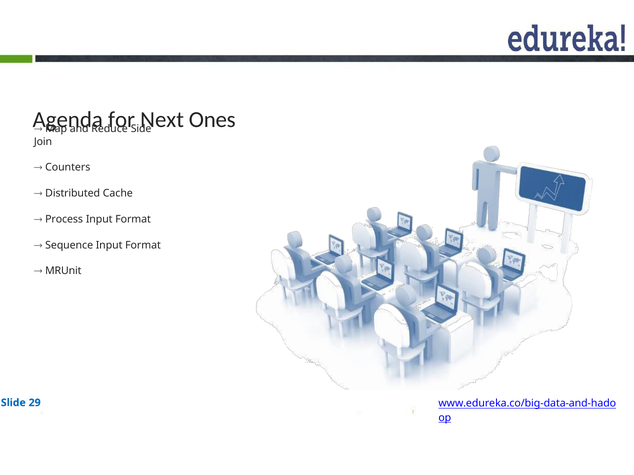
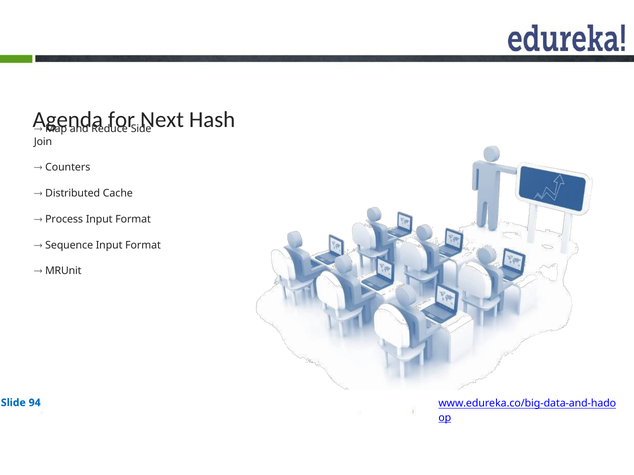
Ones: Ones -> Hash
29: 29 -> 94
